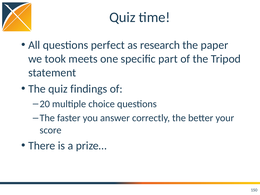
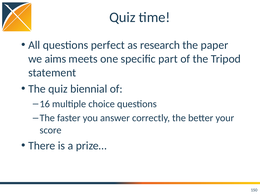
took: took -> aims
findings: findings -> biennial
20: 20 -> 16
